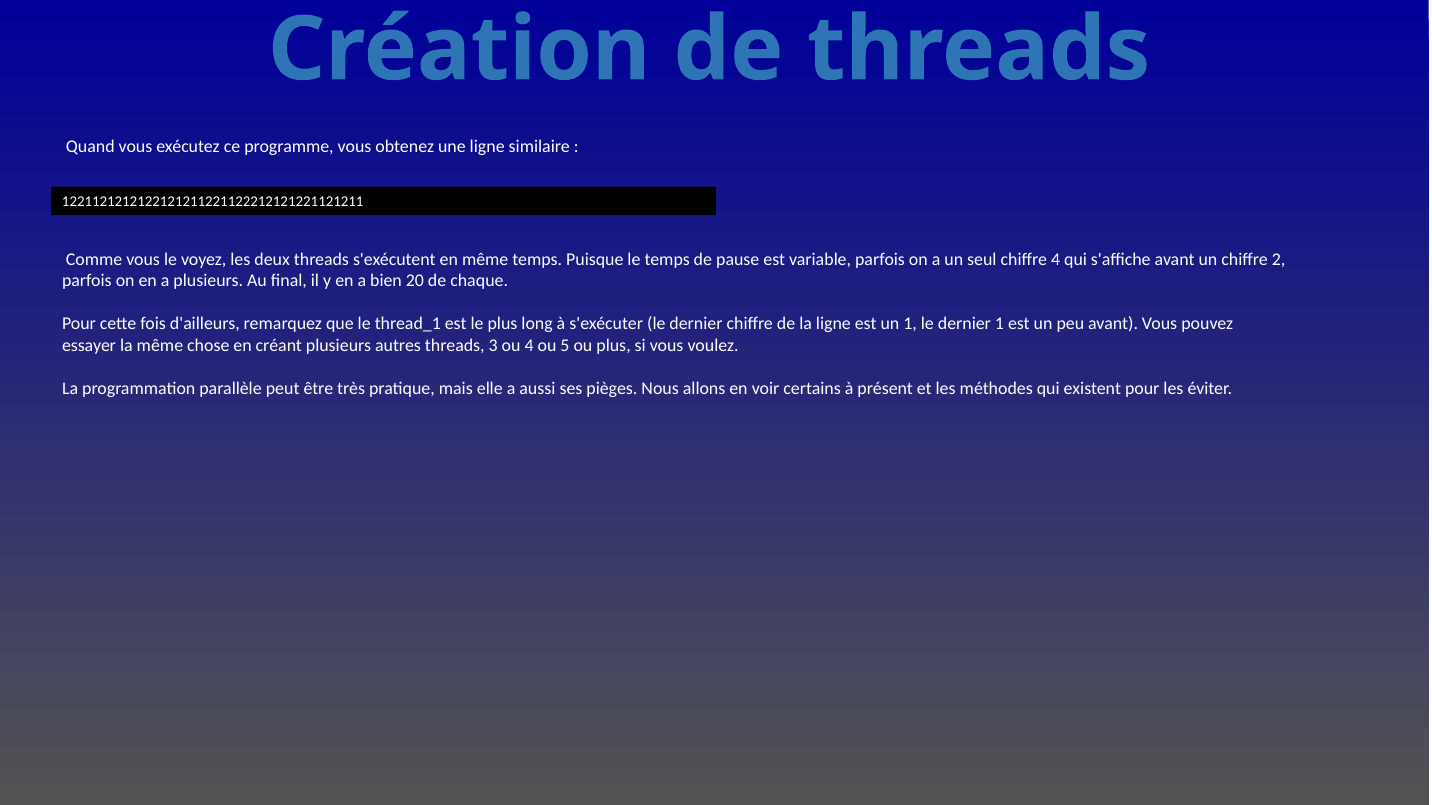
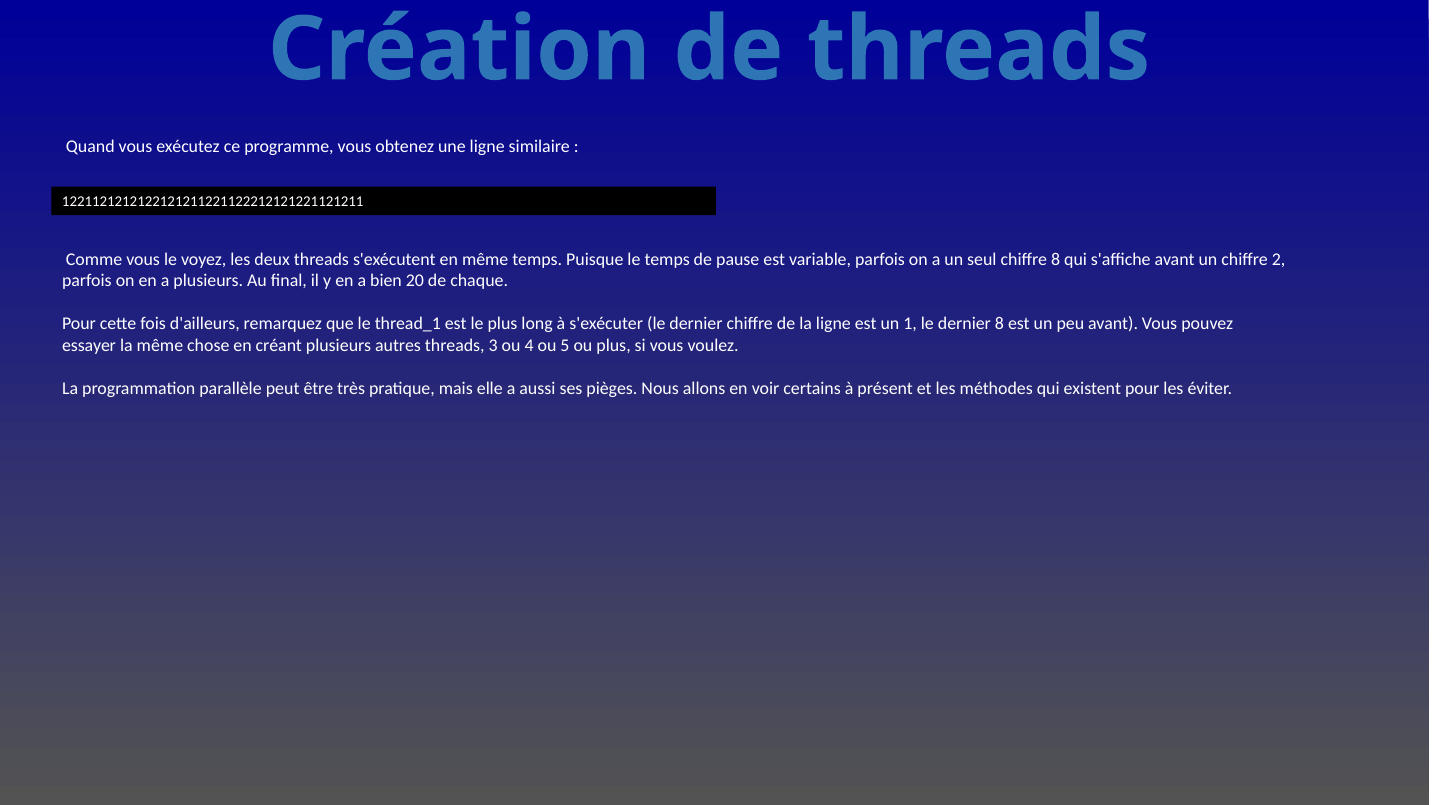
chiffre 4: 4 -> 8
dernier 1: 1 -> 8
